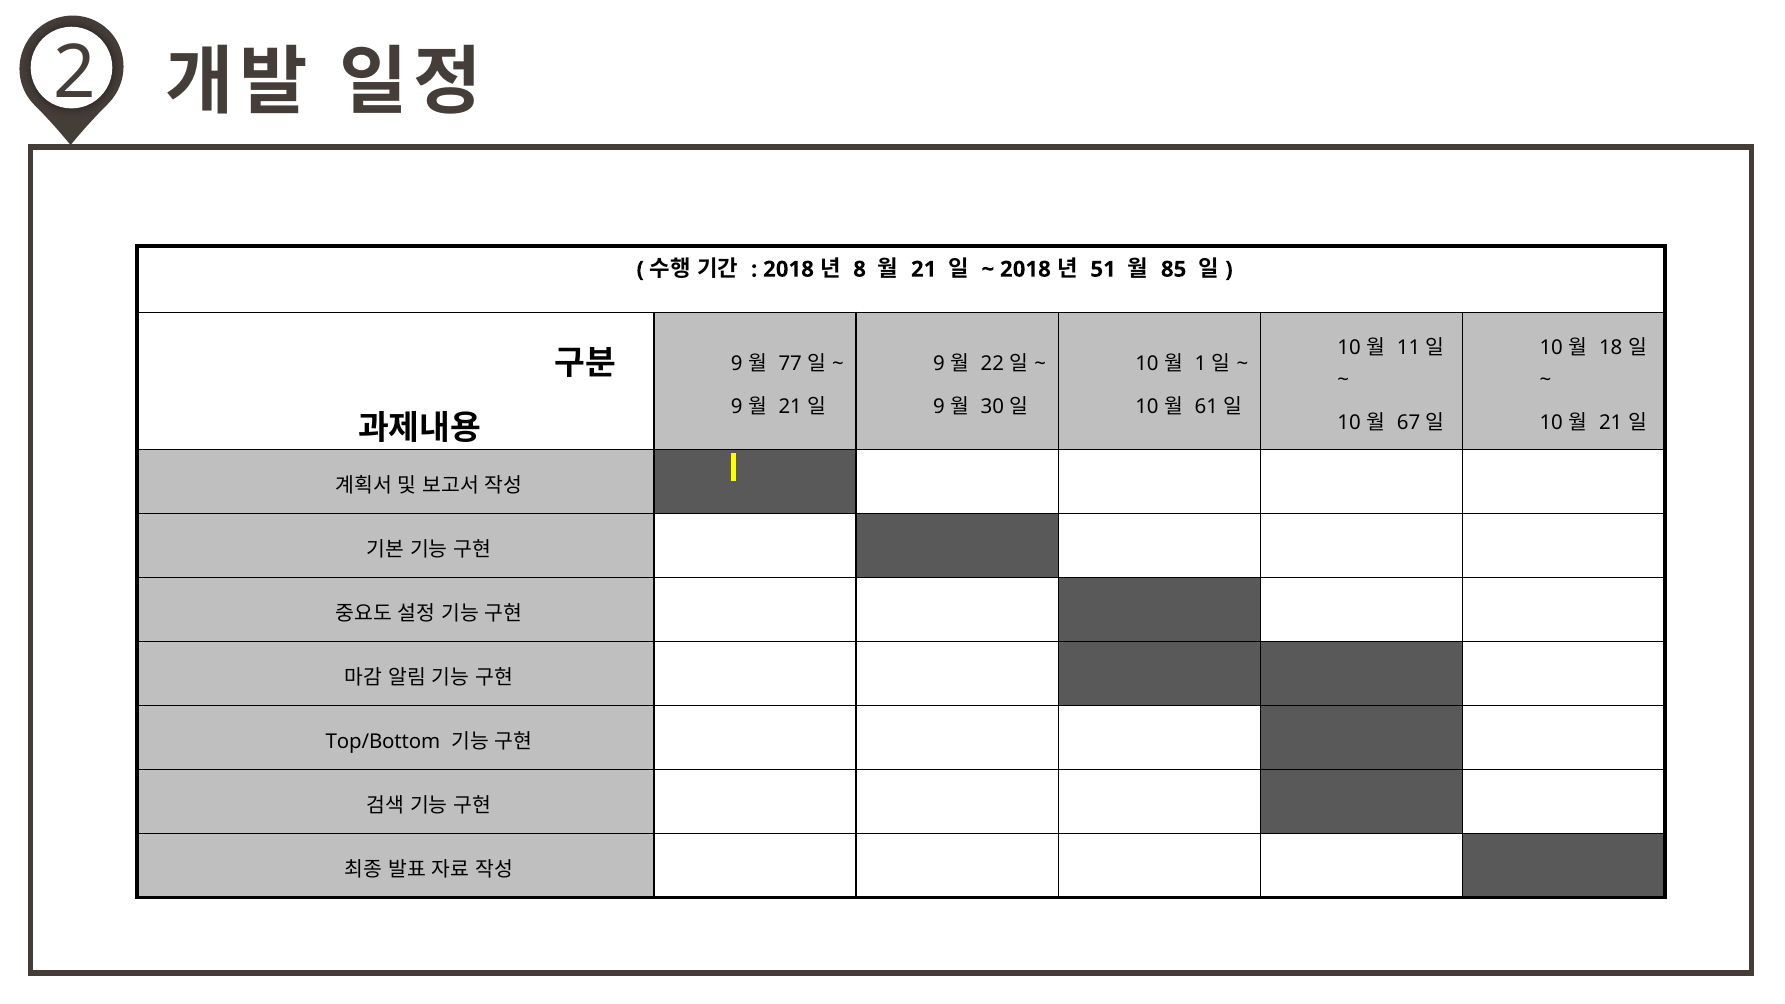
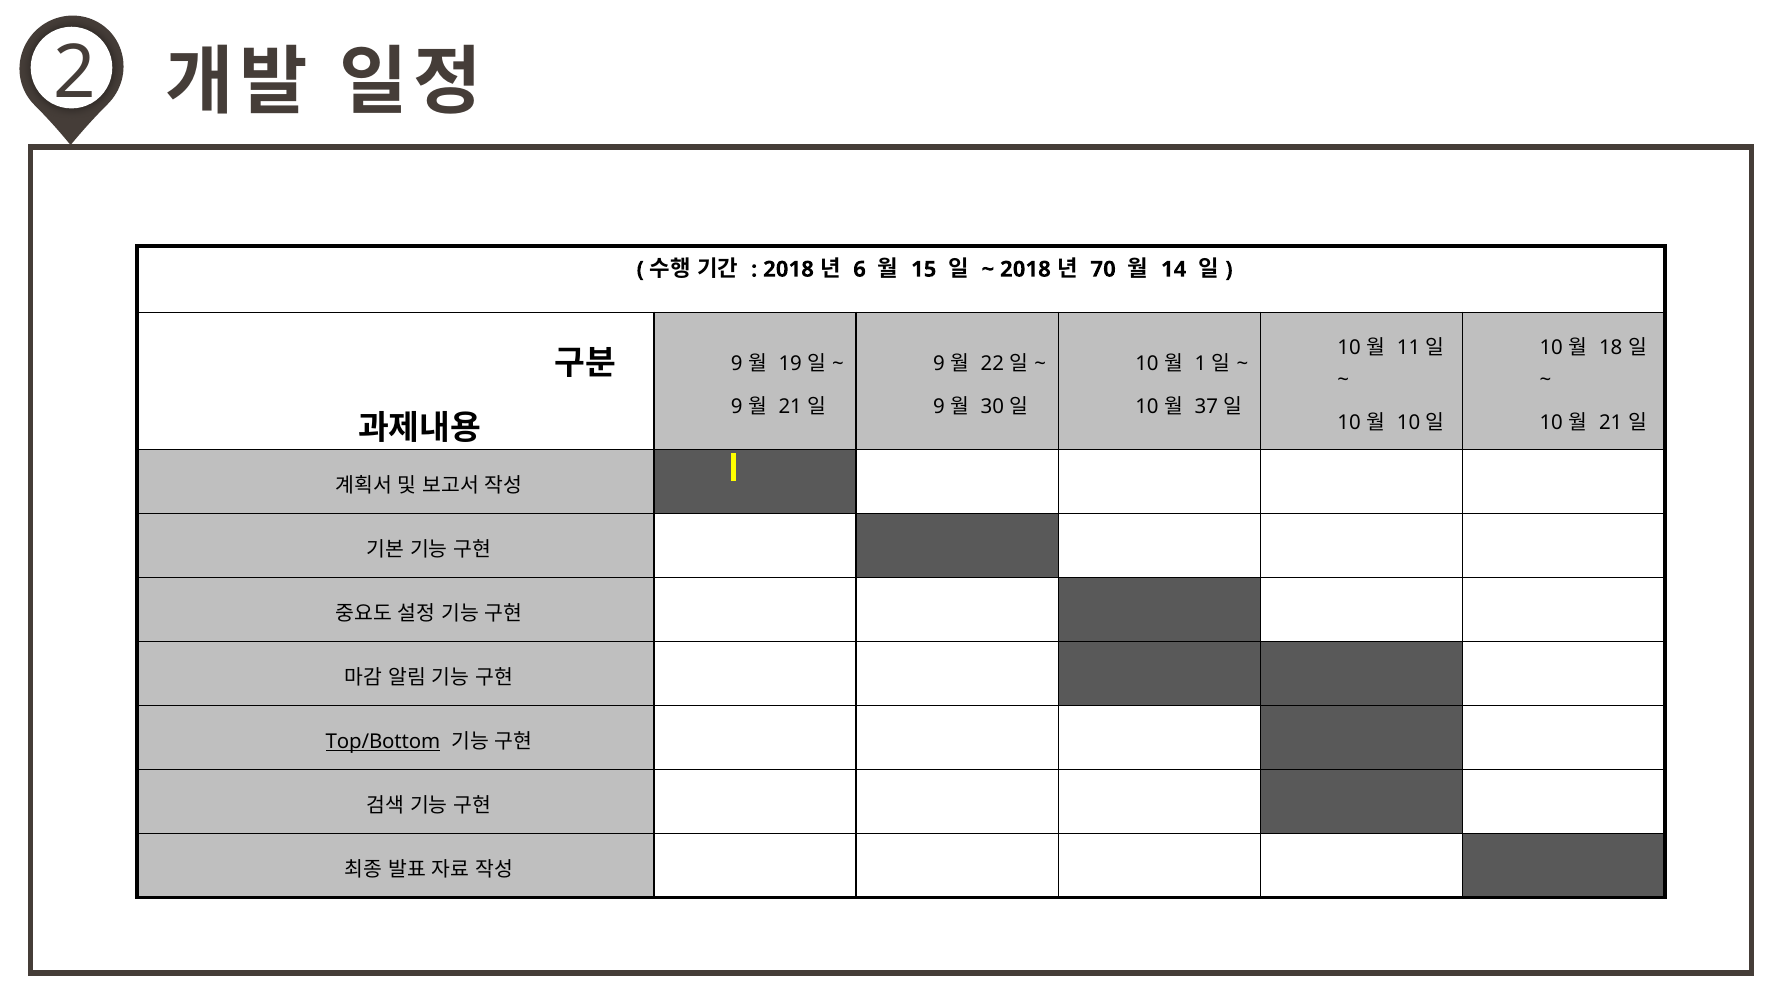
8: 8 -> 6
21 at (924, 269): 21 -> 15
51: 51 -> 70
85: 85 -> 14
77: 77 -> 19
61: 61 -> 37
67 at (1409, 423): 67 -> 10
Top/Bottom underline: none -> present
